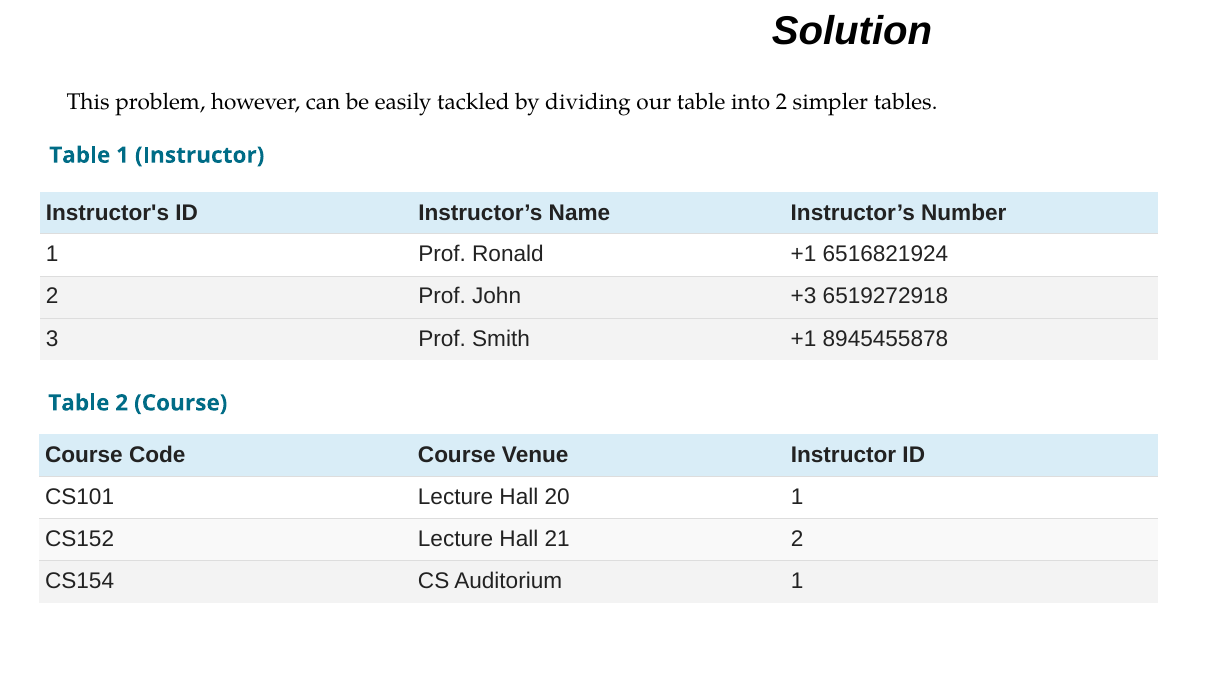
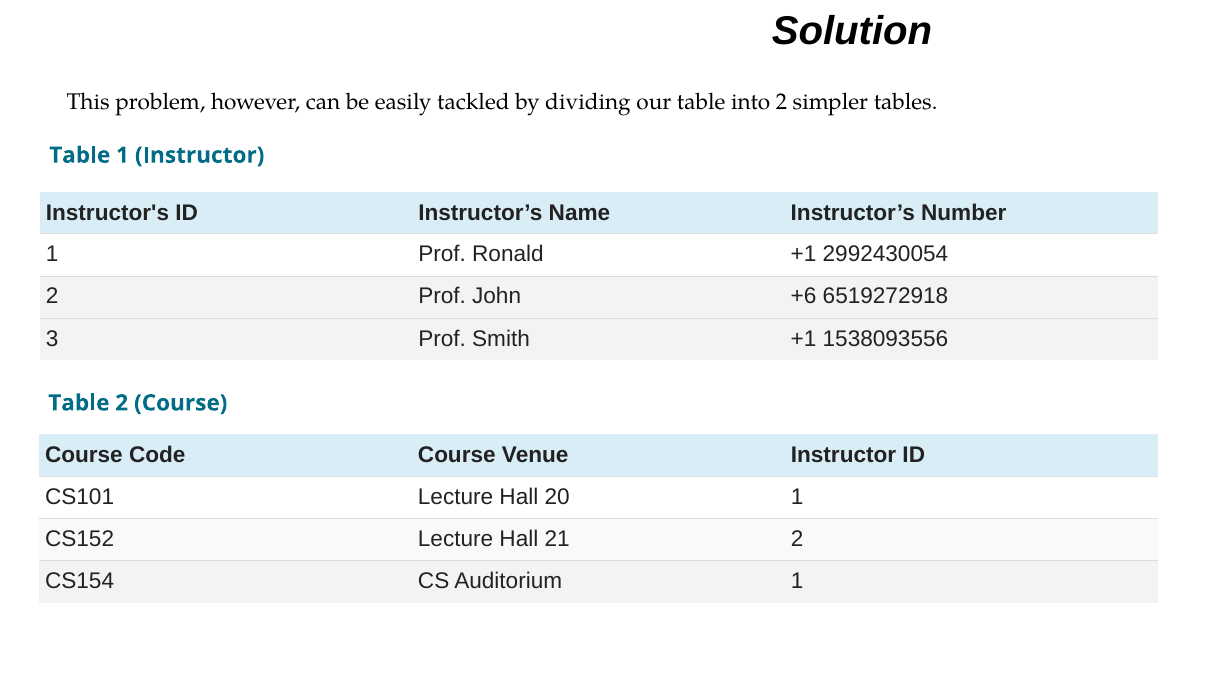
6516821924: 6516821924 -> 2992430054
+3: +3 -> +6
8945455878: 8945455878 -> 1538093556
